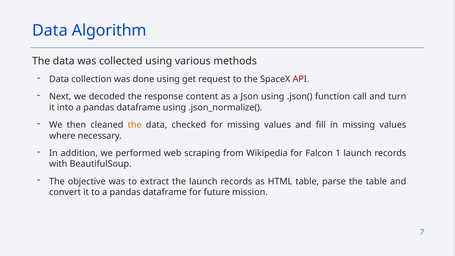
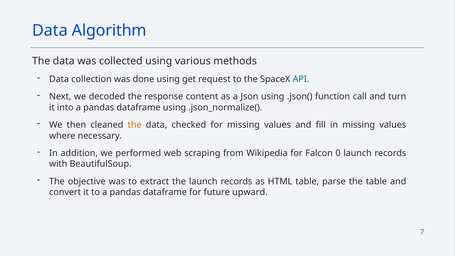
API colour: red -> blue
1: 1 -> 0
mission: mission -> upward
